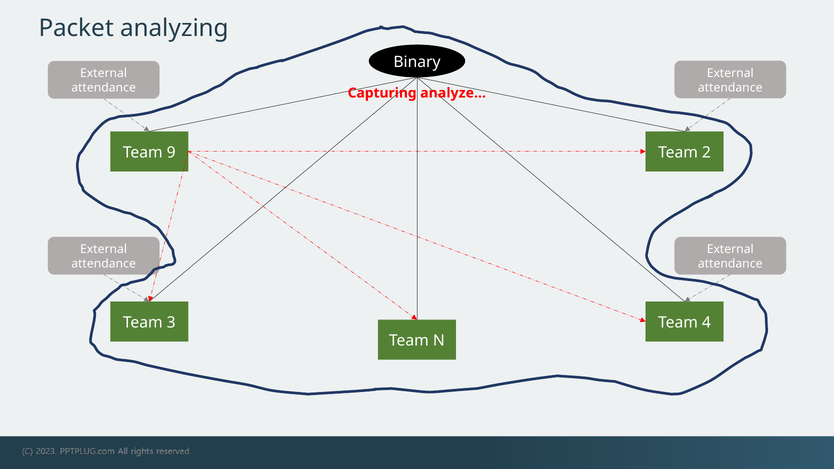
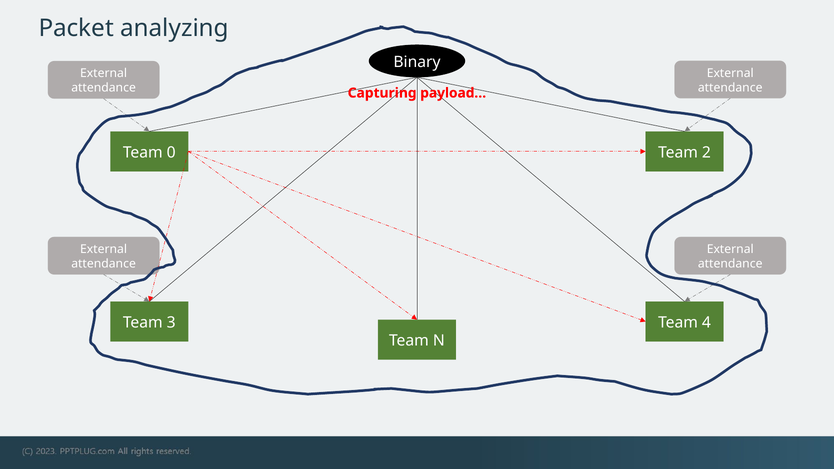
analyze…: analyze… -> payload…
9: 9 -> 0
